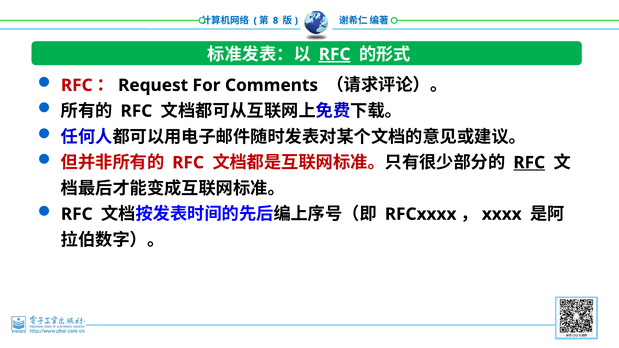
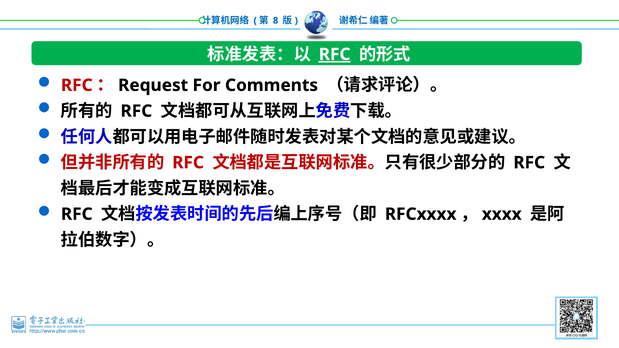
RFC at (529, 163) underline: present -> none
